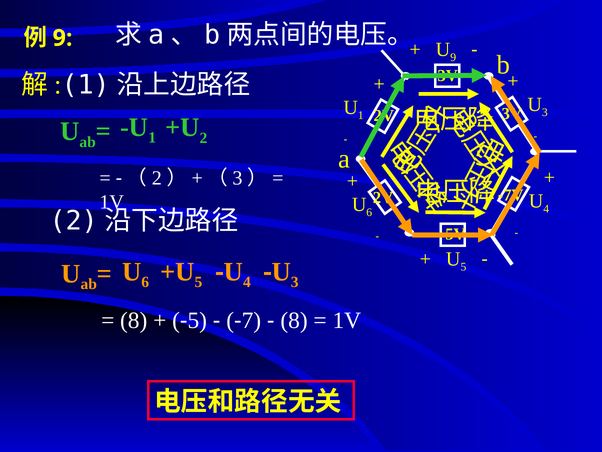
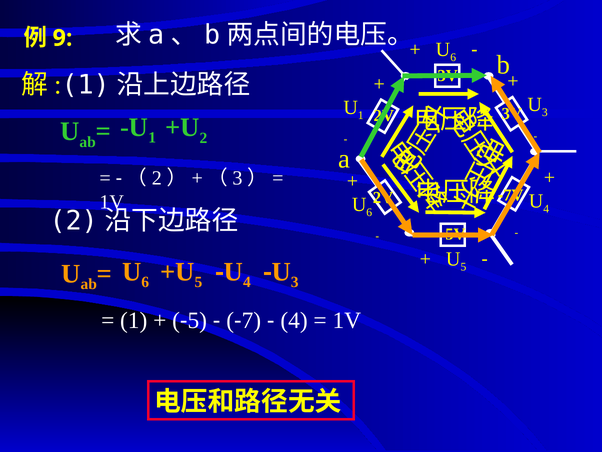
9 at (453, 57): 9 -> 6
8 at (134, 320): 8 -> 1
8 at (294, 320): 8 -> 4
